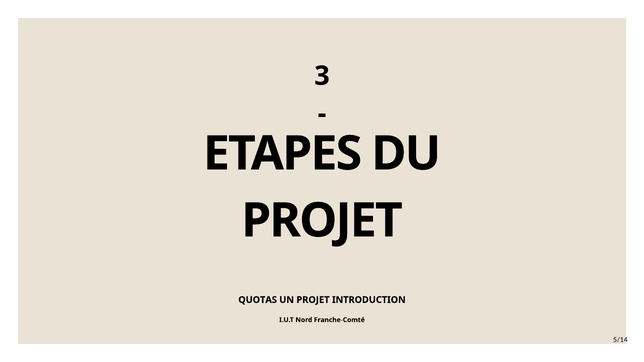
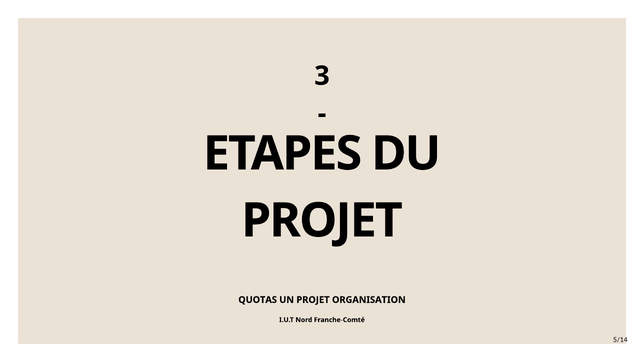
INTRODUCTION: INTRODUCTION -> ORGANISATION
